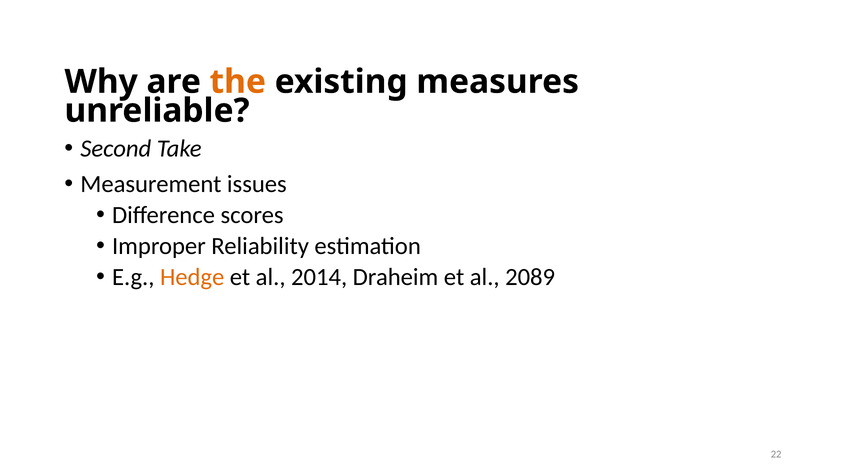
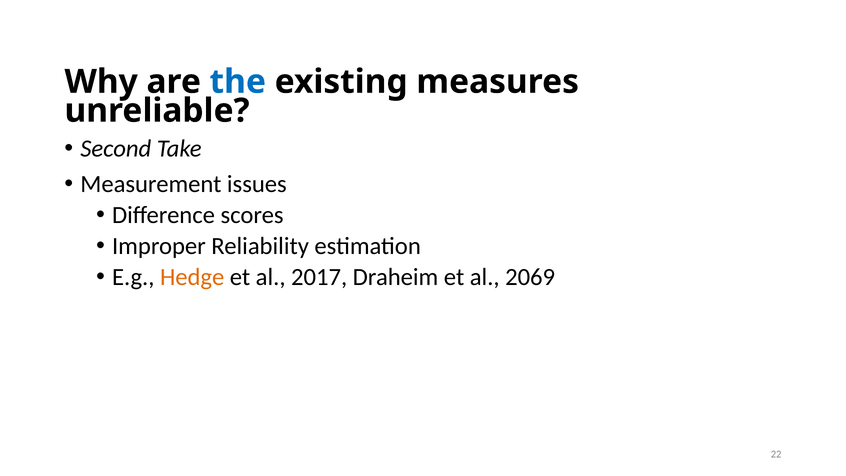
the colour: orange -> blue
2014: 2014 -> 2017
2089: 2089 -> 2069
